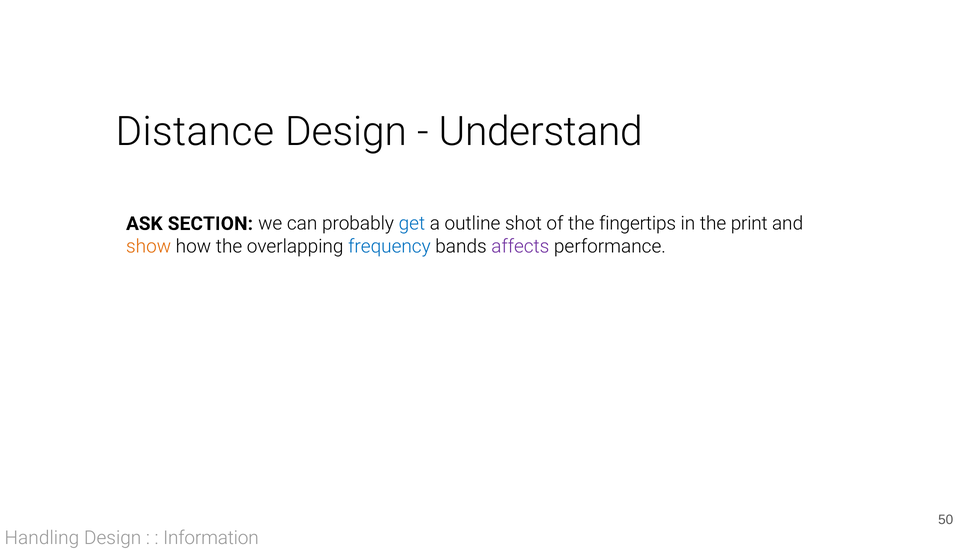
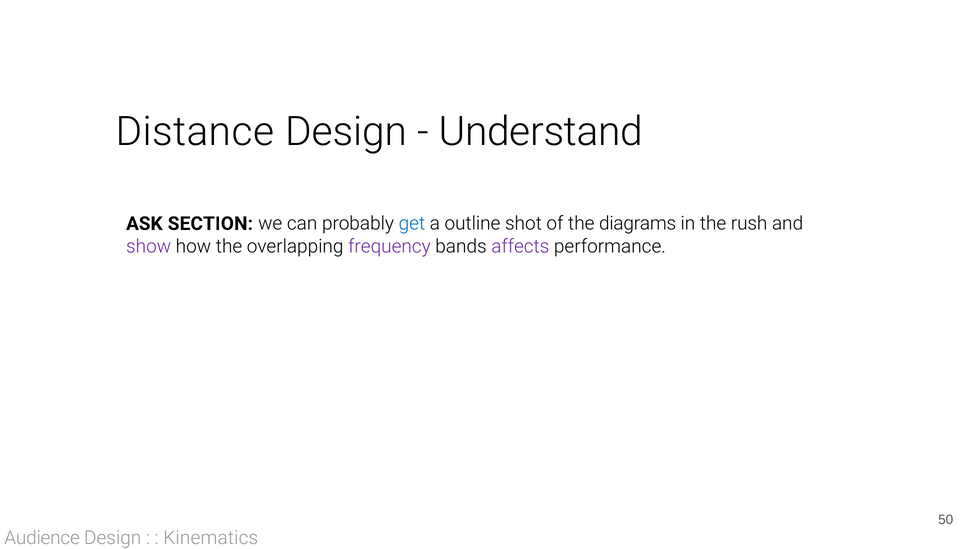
fingertips: fingertips -> diagrams
print: print -> rush
show colour: orange -> purple
frequency colour: blue -> purple
Handling: Handling -> Audience
Information: Information -> Kinematics
